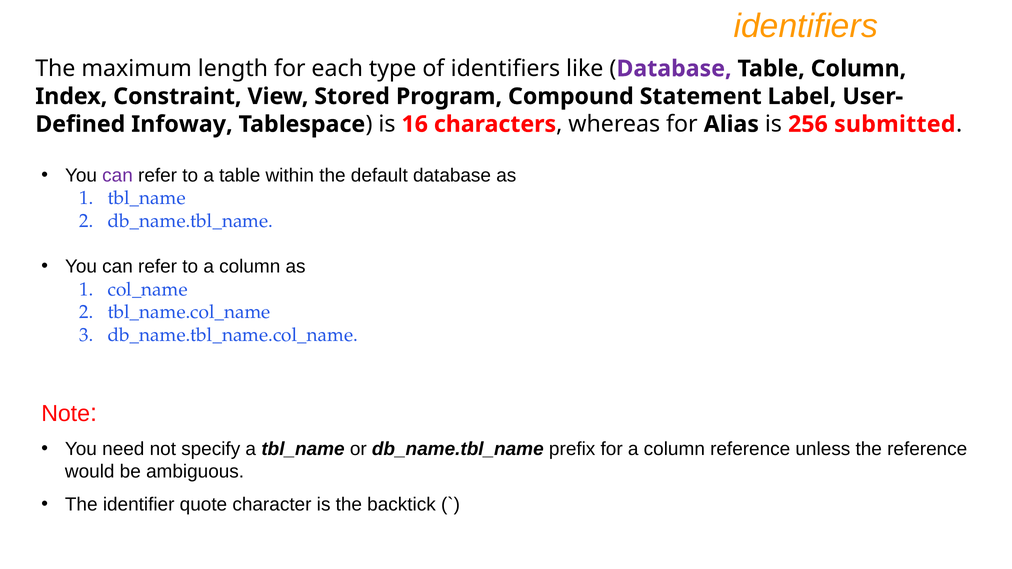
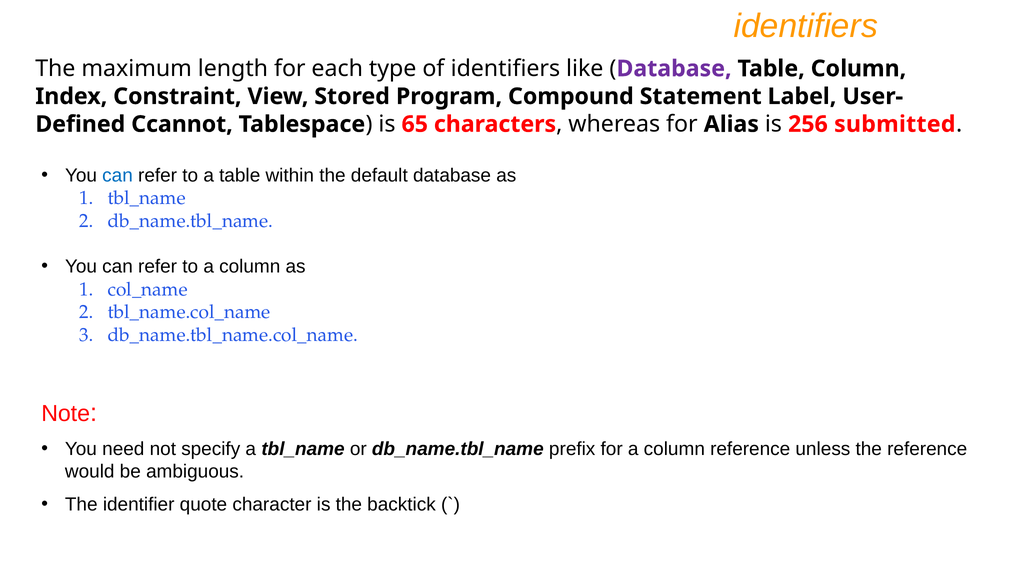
Infoway: Infoway -> Ccannot
16: 16 -> 65
can at (118, 176) colour: purple -> blue
